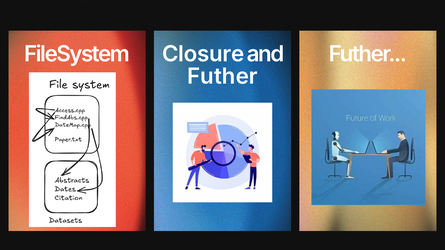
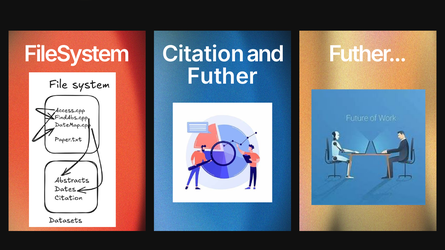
Closure: Closure -> Citation
